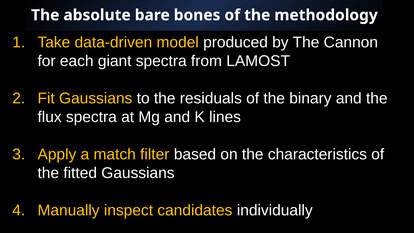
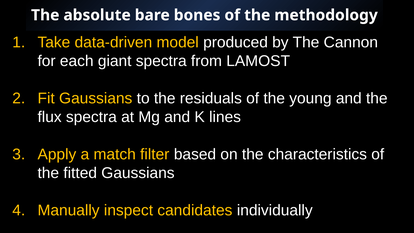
binary: binary -> young
